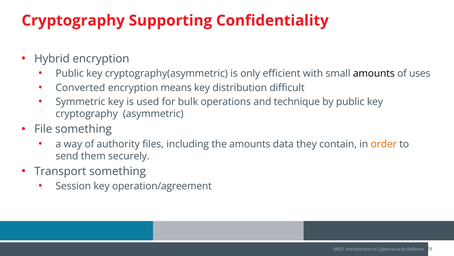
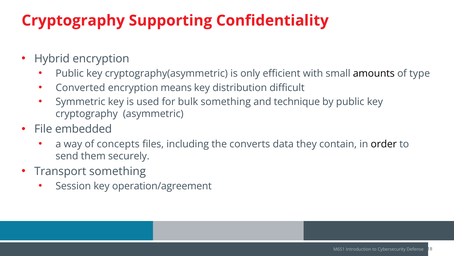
uses: uses -> type
bulk operations: operations -> something
File something: something -> embedded
authority: authority -> concepts
the amounts: amounts -> converts
order colour: orange -> black
